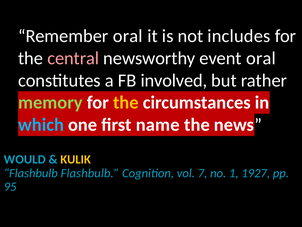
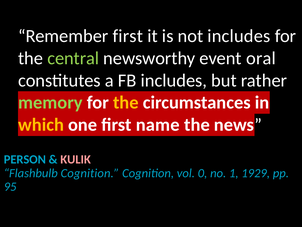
Remember oral: oral -> first
central colour: pink -> light green
FB involved: involved -> includes
which colour: light blue -> yellow
WOULD: WOULD -> PERSON
KULIK colour: yellow -> pink
Flashbulb Flashbulb: Flashbulb -> Cognition
7: 7 -> 0
1927: 1927 -> 1929
